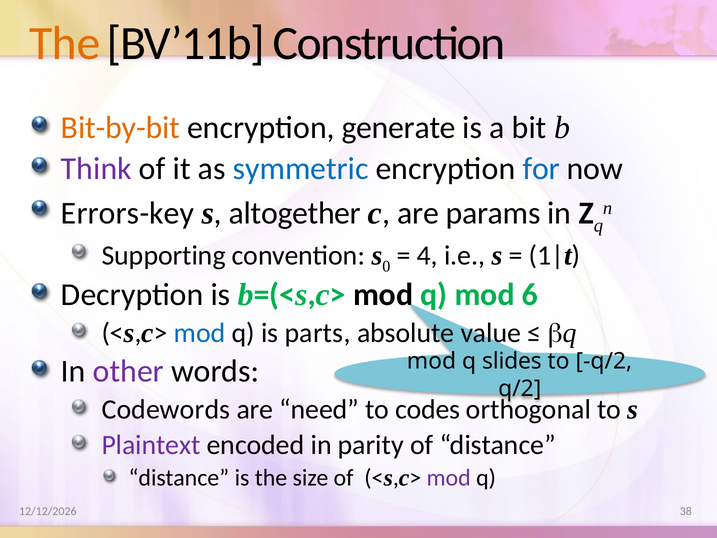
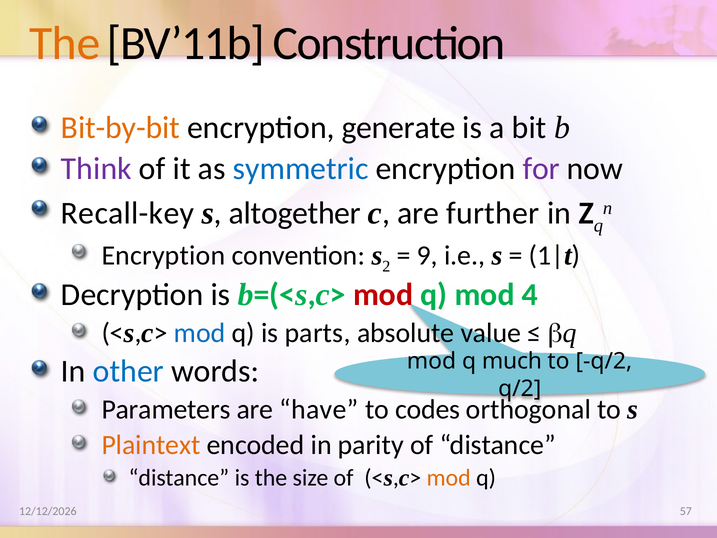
for colour: blue -> purple
Errors-key: Errors-key -> Recall-key
params: params -> further
Supporting at (164, 255): Supporting -> Encryption
0: 0 -> 2
4: 4 -> 9
mod at (383, 295) colour: black -> red
6: 6 -> 4
slides: slides -> much
other colour: purple -> blue
Codewords: Codewords -> Parameters
need: need -> have
Plaintext colour: purple -> orange
mod at (449, 478) colour: purple -> orange
38: 38 -> 57
